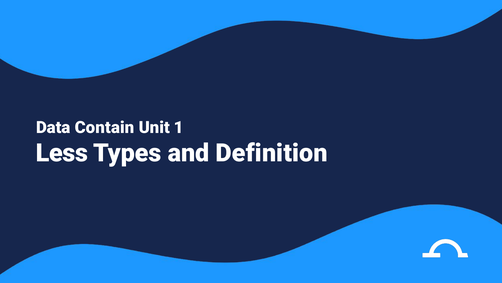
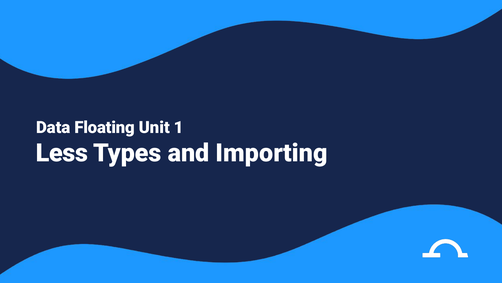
Contain: Contain -> Floating
Definition: Definition -> Importing
